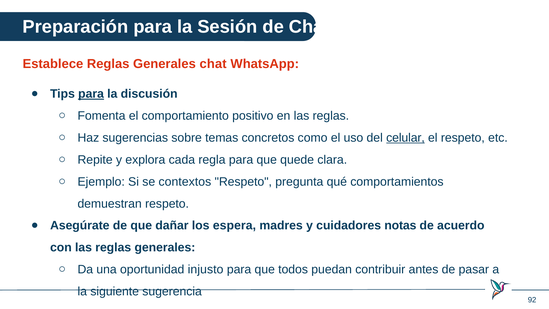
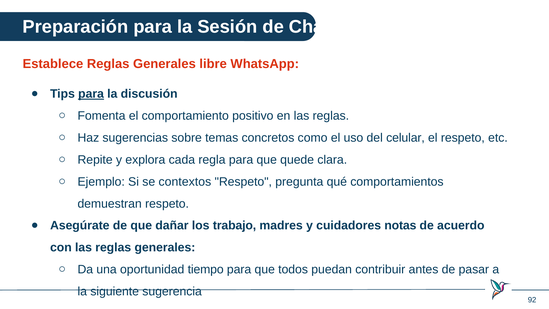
Generales chat: chat -> libre
celular underline: present -> none
espera: espera -> trabajo
injusto: injusto -> tiempo
